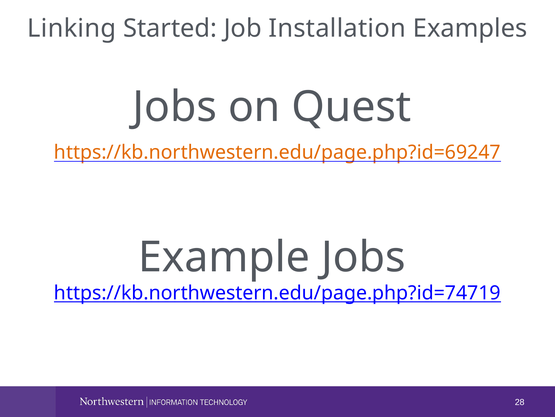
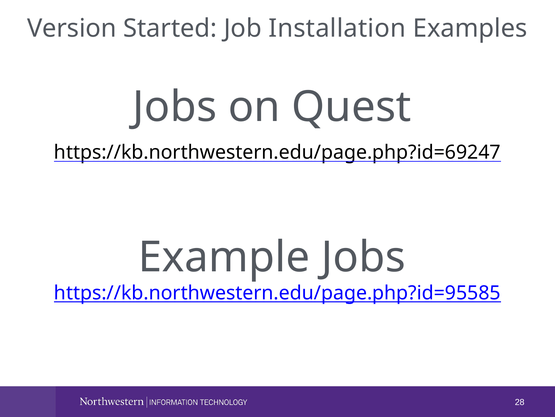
Linking: Linking -> Version
https://kb.northwestern.edu/page.php?id=69247 colour: orange -> black
https://kb.northwestern.edu/page.php?id=74719: https://kb.northwestern.edu/page.php?id=74719 -> https://kb.northwestern.edu/page.php?id=95585
